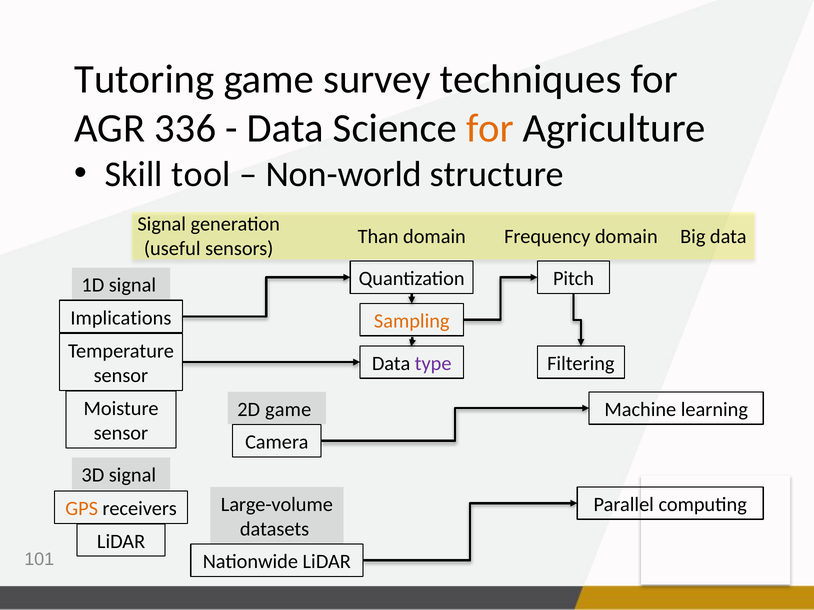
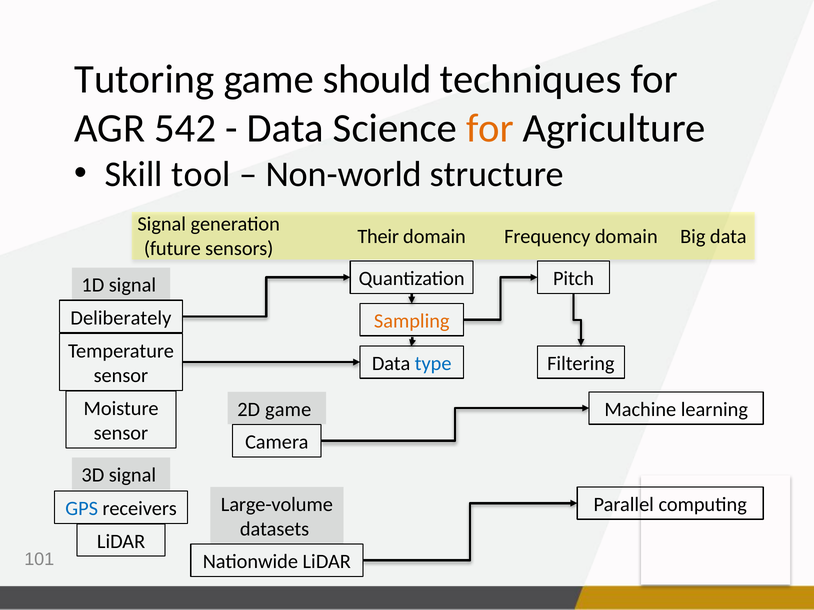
survey: survey -> should
336: 336 -> 542
Than: Than -> Their
useful: useful -> future
Implications: Implications -> Deliberately
type colour: purple -> blue
GPS colour: orange -> blue
